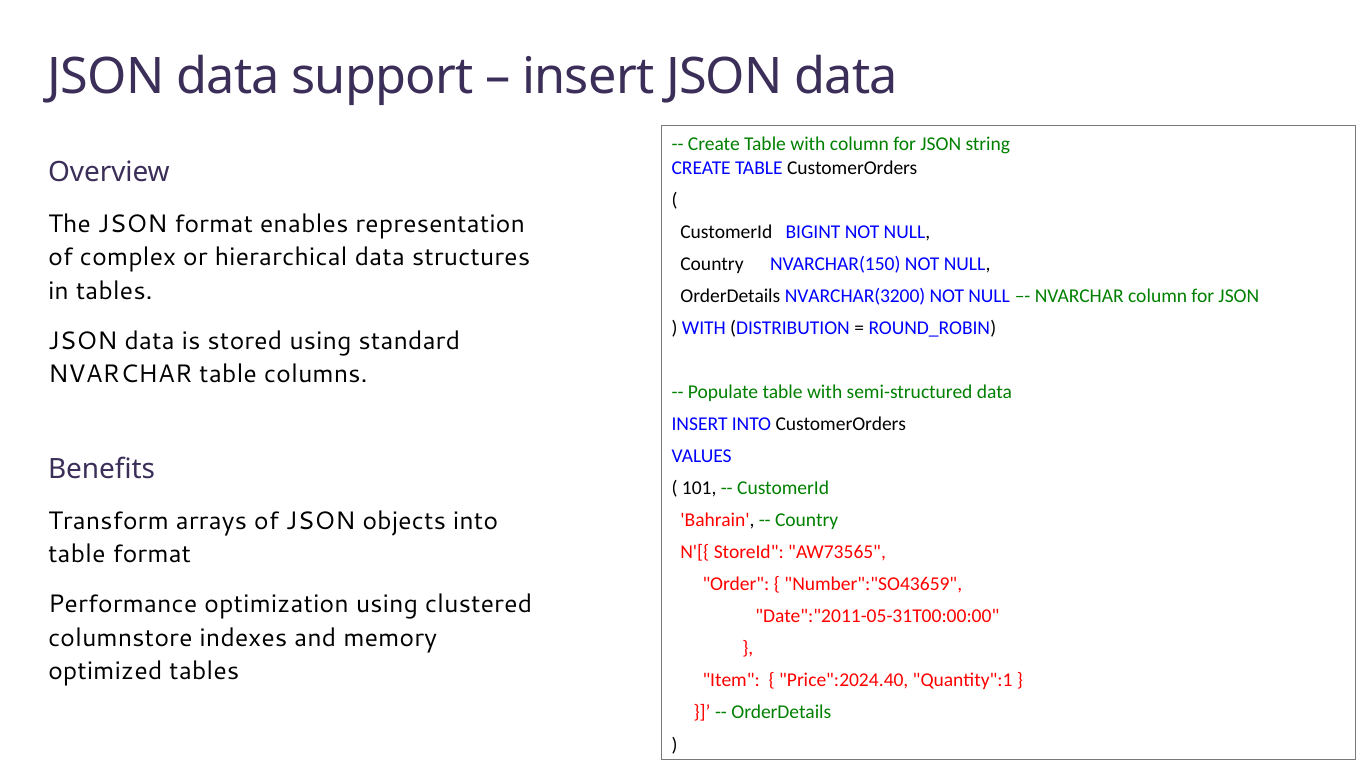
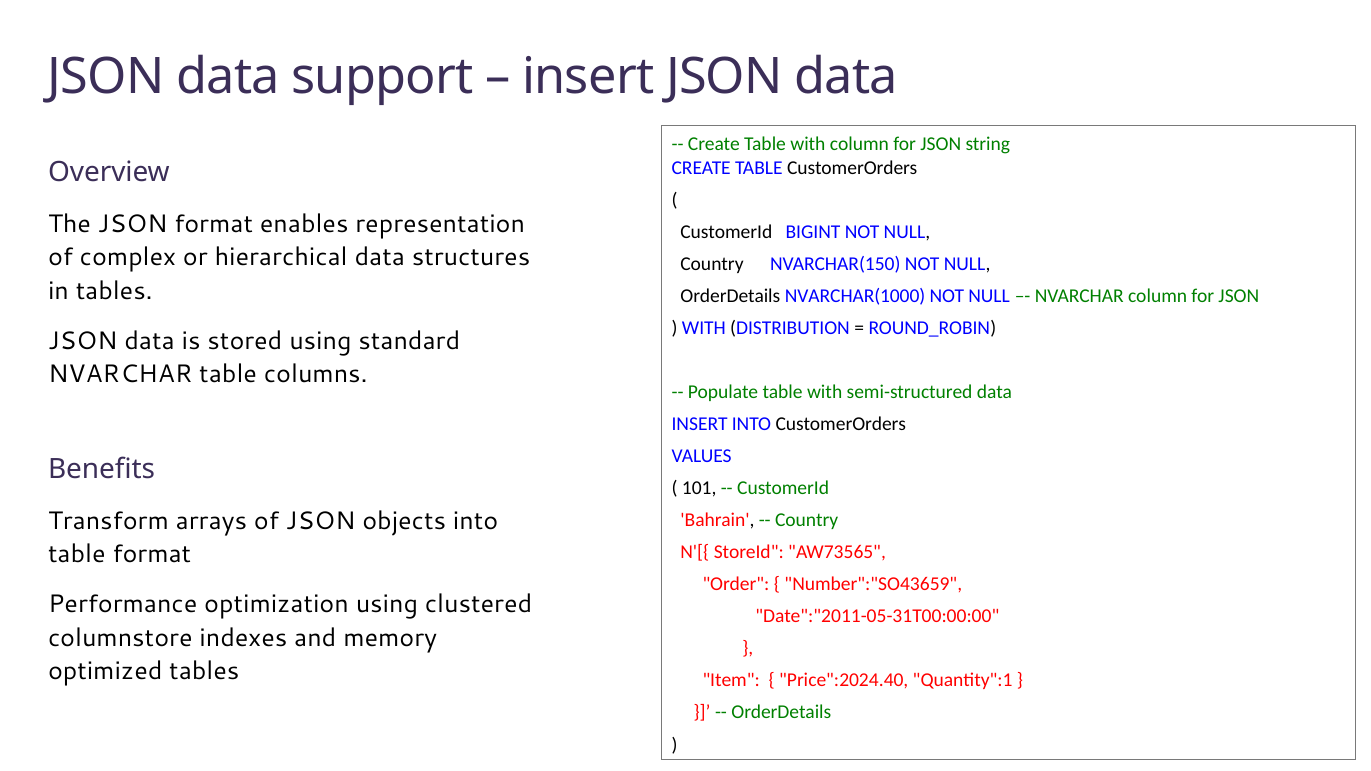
NVARCHAR(3200: NVARCHAR(3200 -> NVARCHAR(1000
